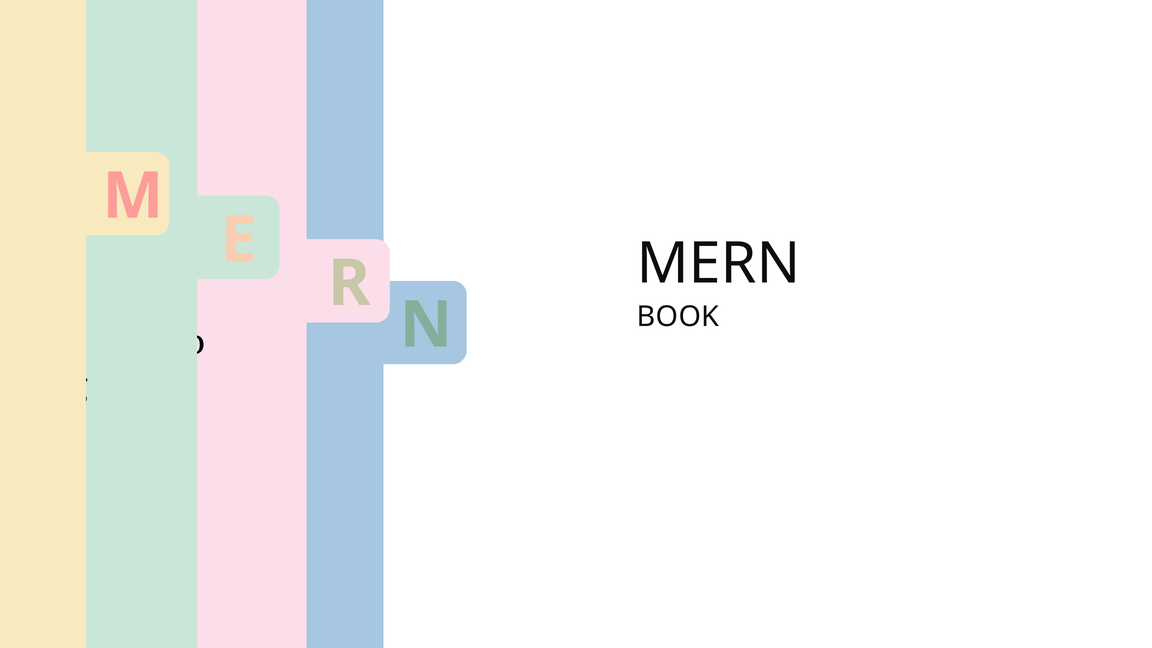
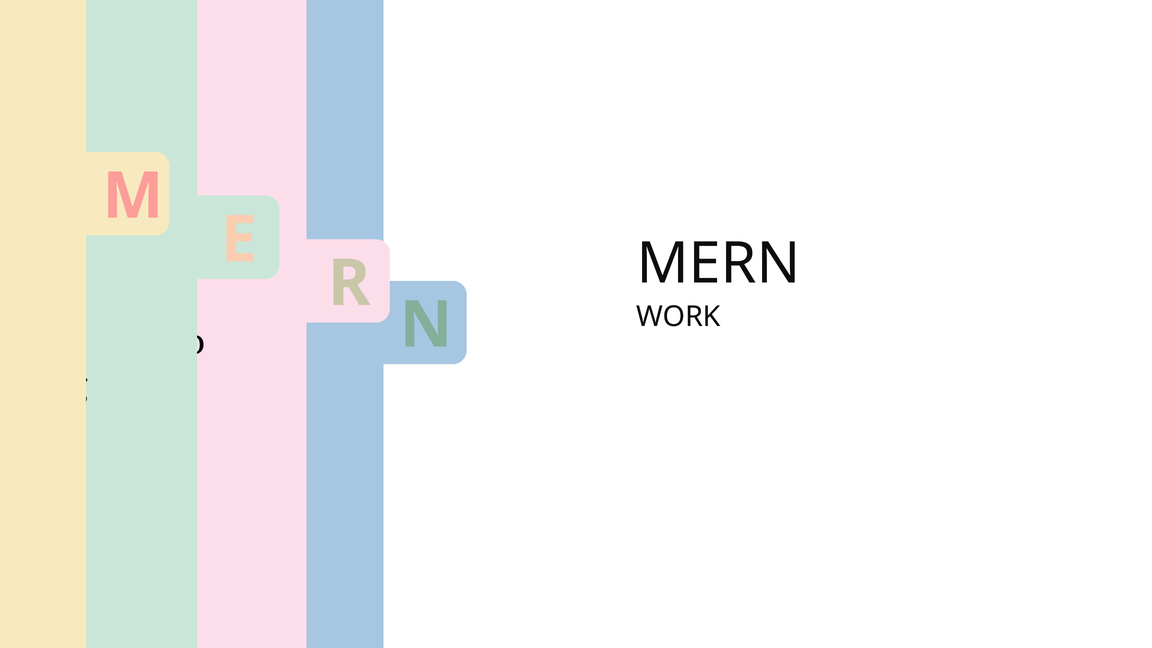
BOOK: BOOK -> WORK
